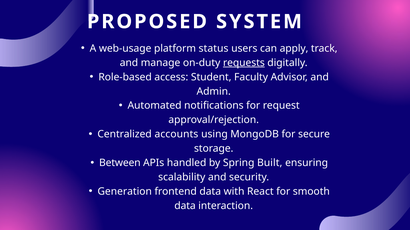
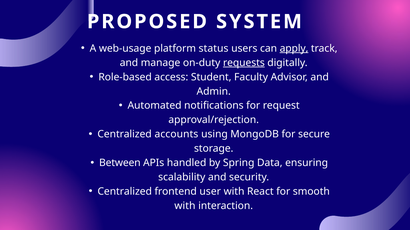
apply underline: none -> present
Built: Built -> Data
Generation at (125, 192): Generation -> Centralized
frontend data: data -> user
data at (185, 206): data -> with
